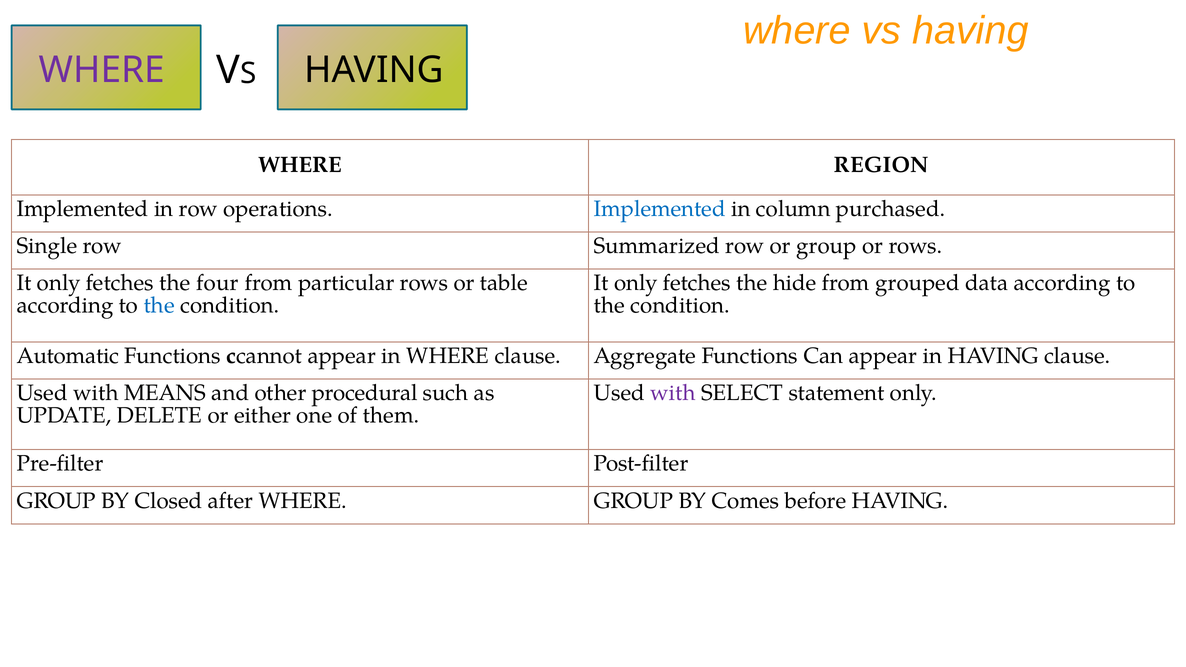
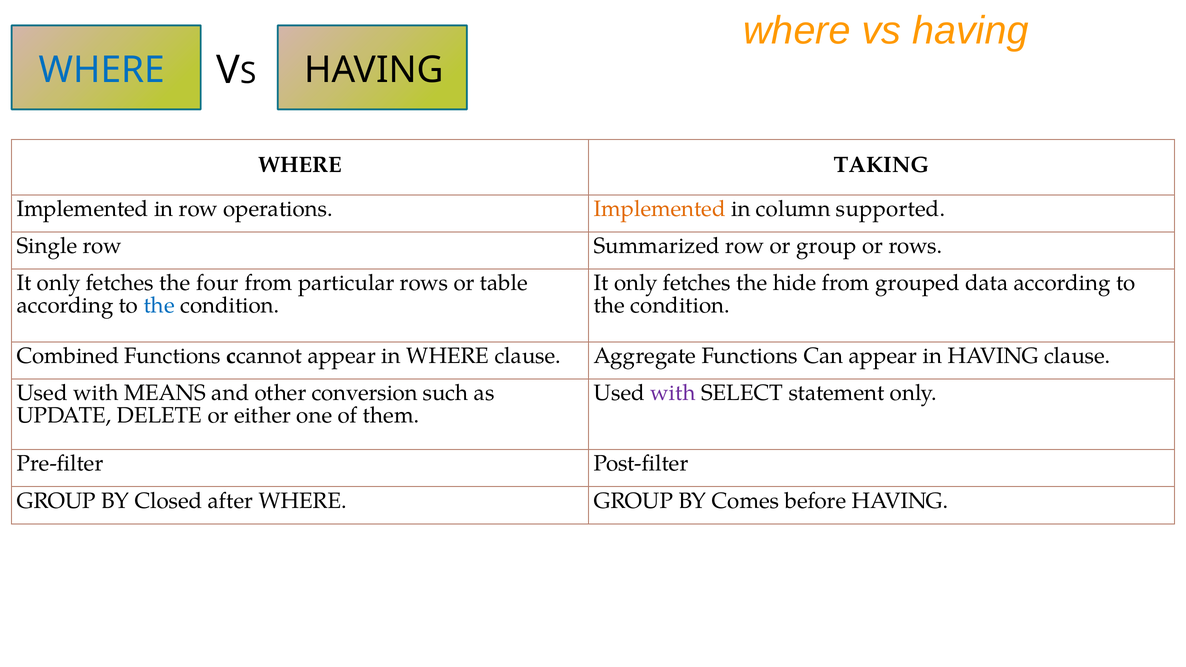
WHERE at (102, 70) colour: purple -> blue
REGION: REGION -> TAKING
Implemented at (660, 209) colour: blue -> orange
purchased: purchased -> supported
Automatic: Automatic -> Combined
procedural: procedural -> conversion
